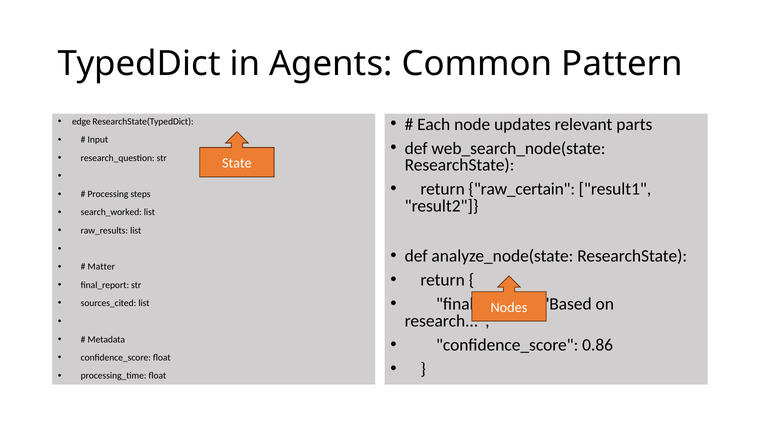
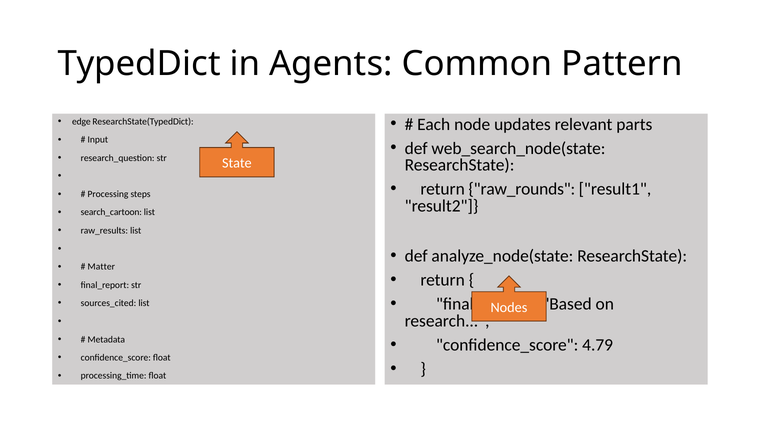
raw_certain: raw_certain -> raw_rounds
search_worked: search_worked -> search_cartoon
0.86: 0.86 -> 4.79
